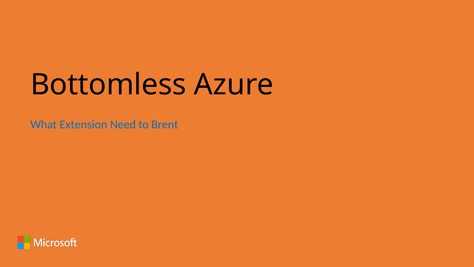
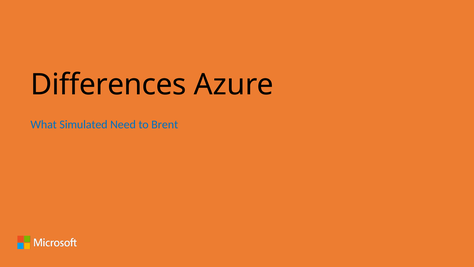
Bottomless: Bottomless -> Differences
Extension: Extension -> Simulated
